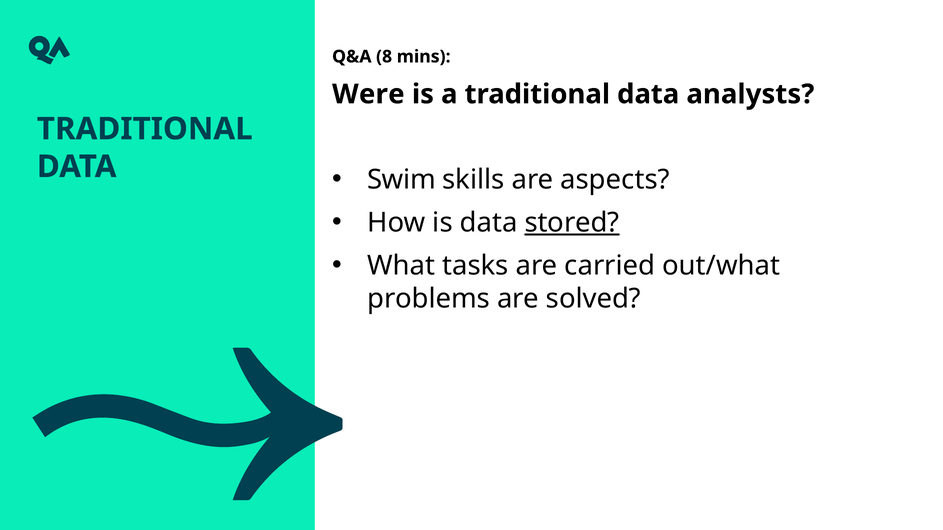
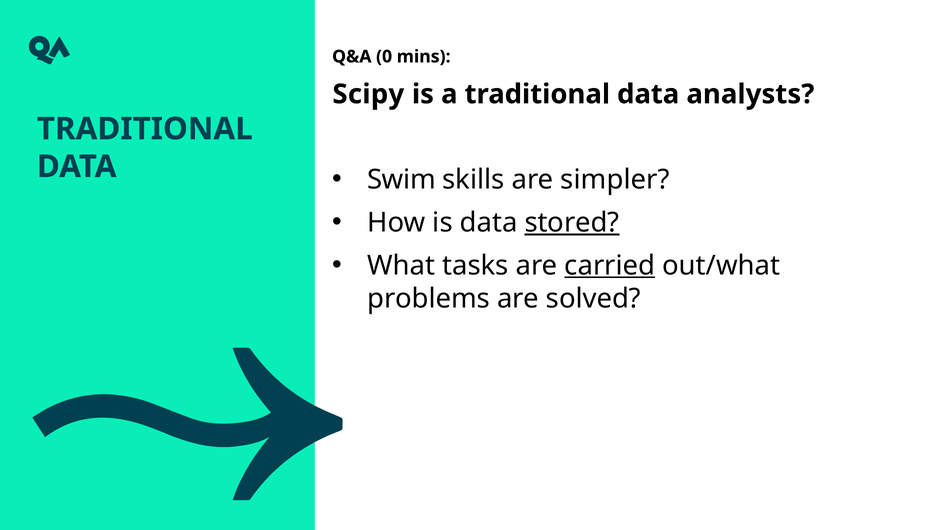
8: 8 -> 0
Were: Were -> Scipy
aspects: aspects -> simpler
carried underline: none -> present
